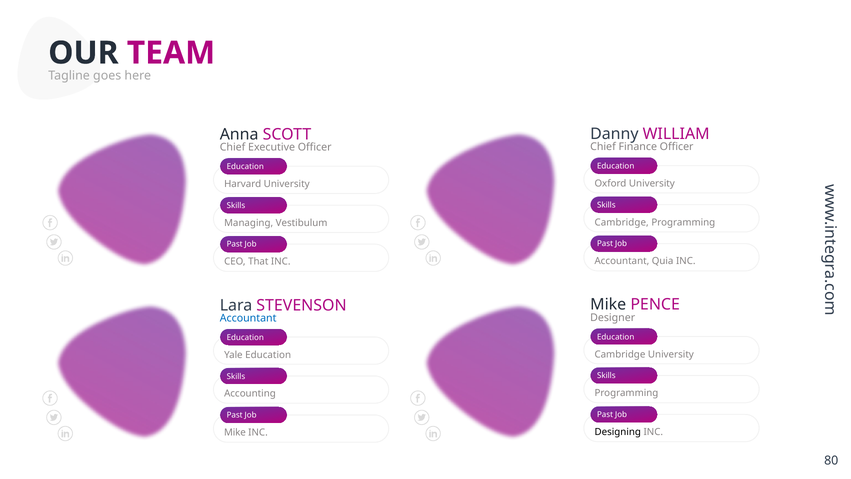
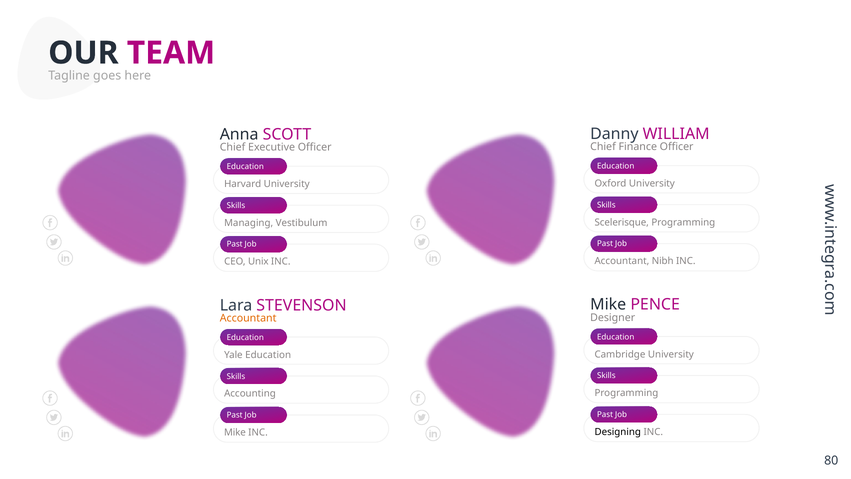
Cambridge at (622, 222): Cambridge -> Scelerisque
Quia: Quia -> Nibh
That: That -> Unix
Accountant at (248, 318) colour: blue -> orange
